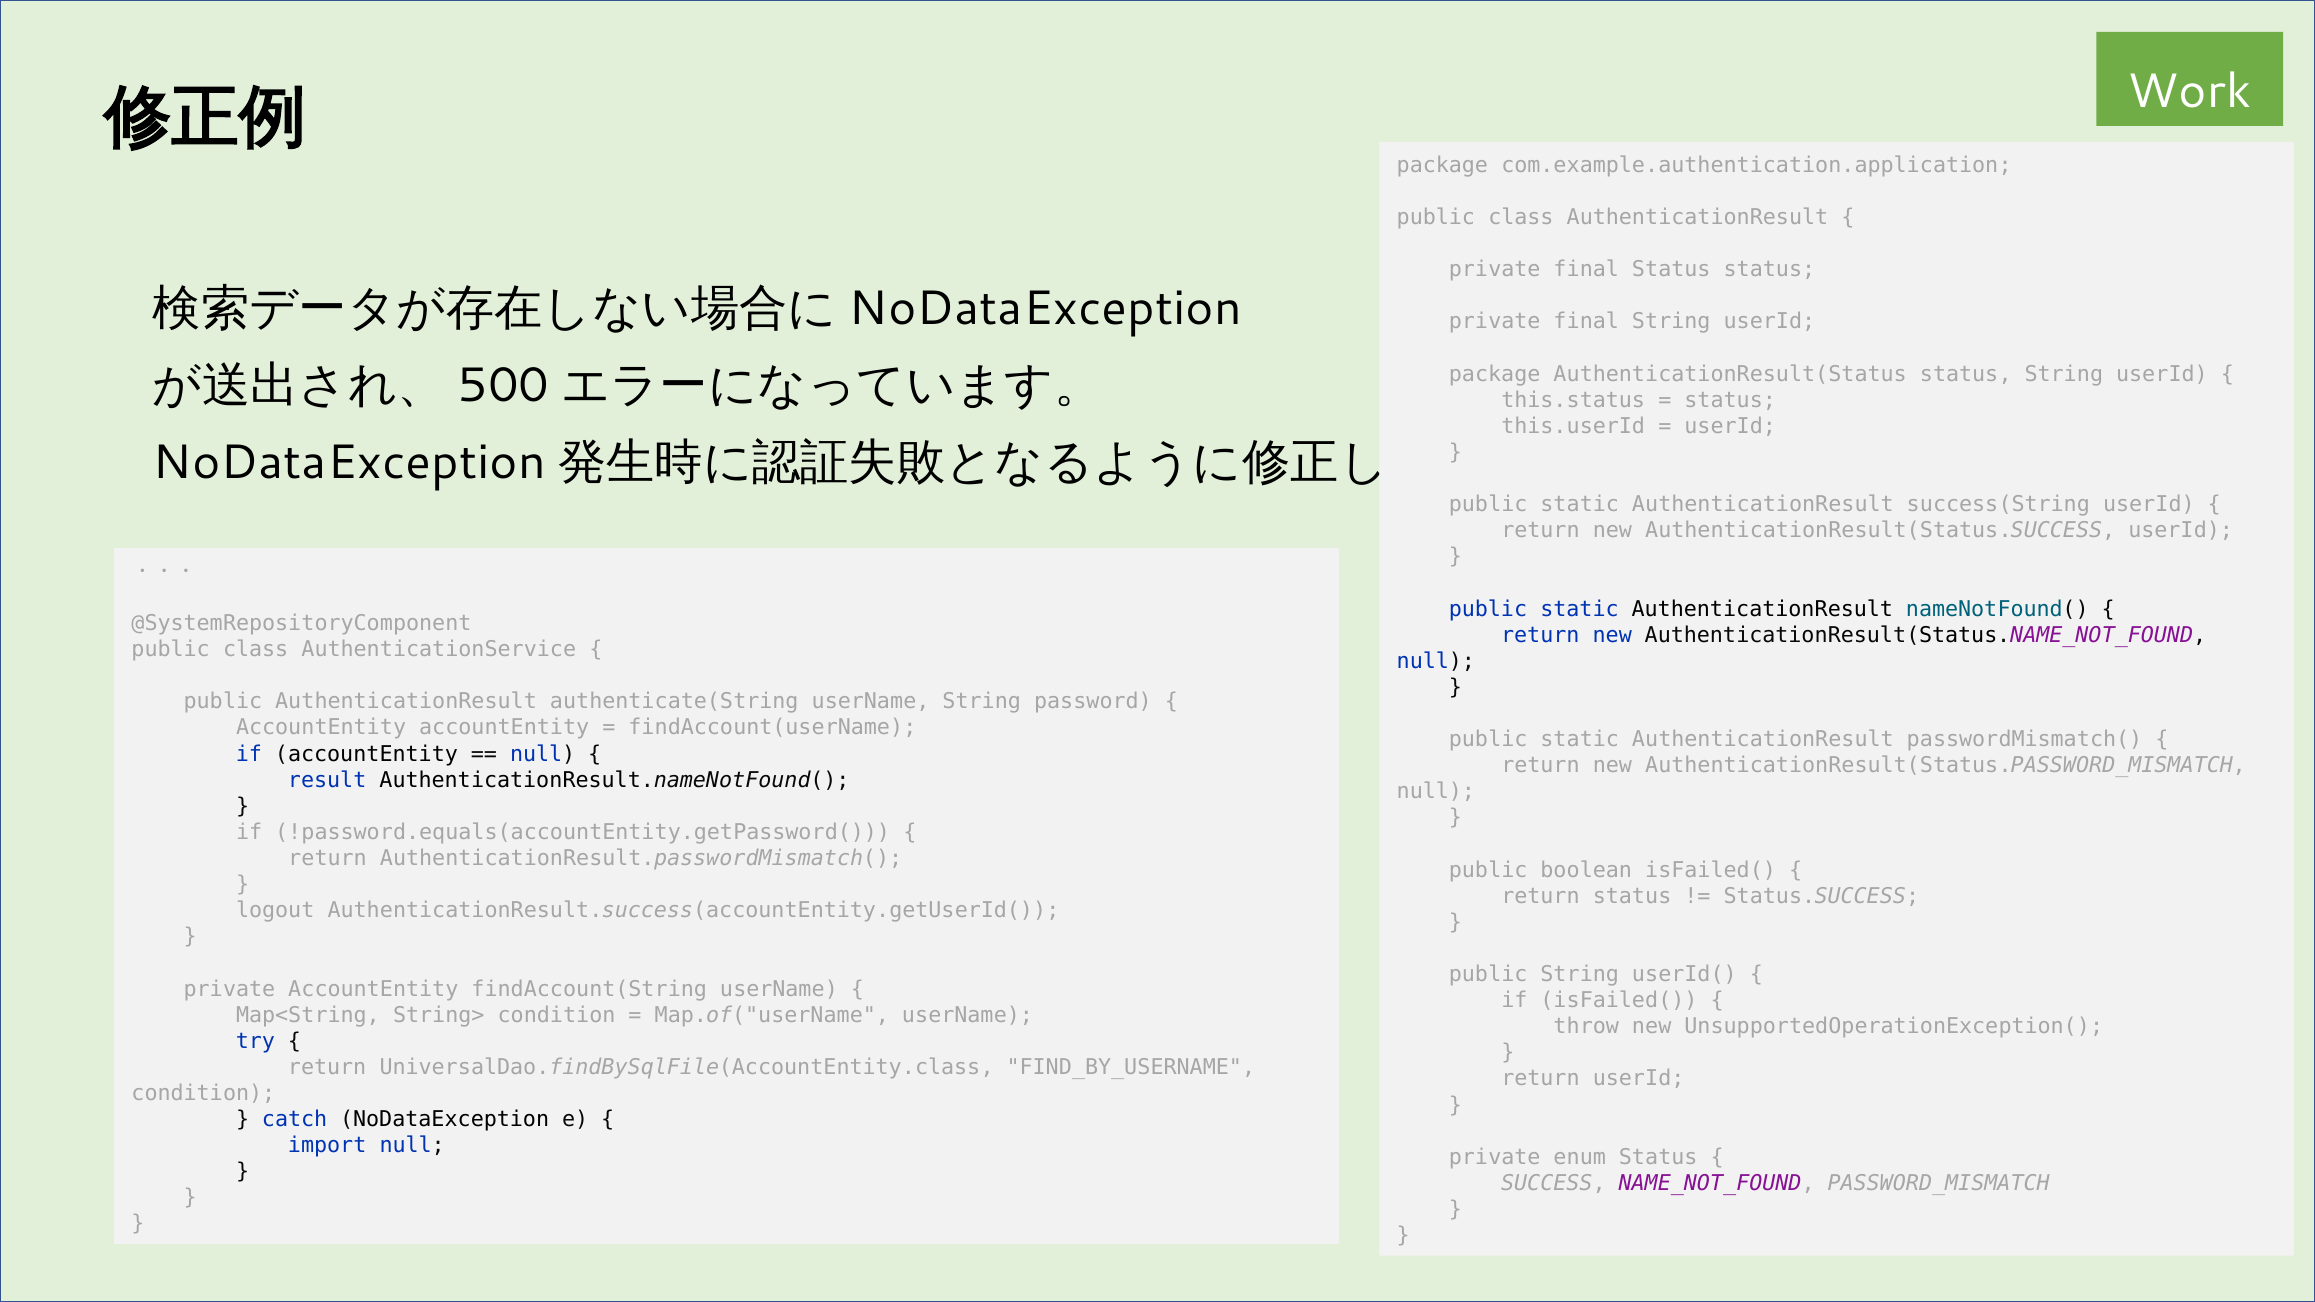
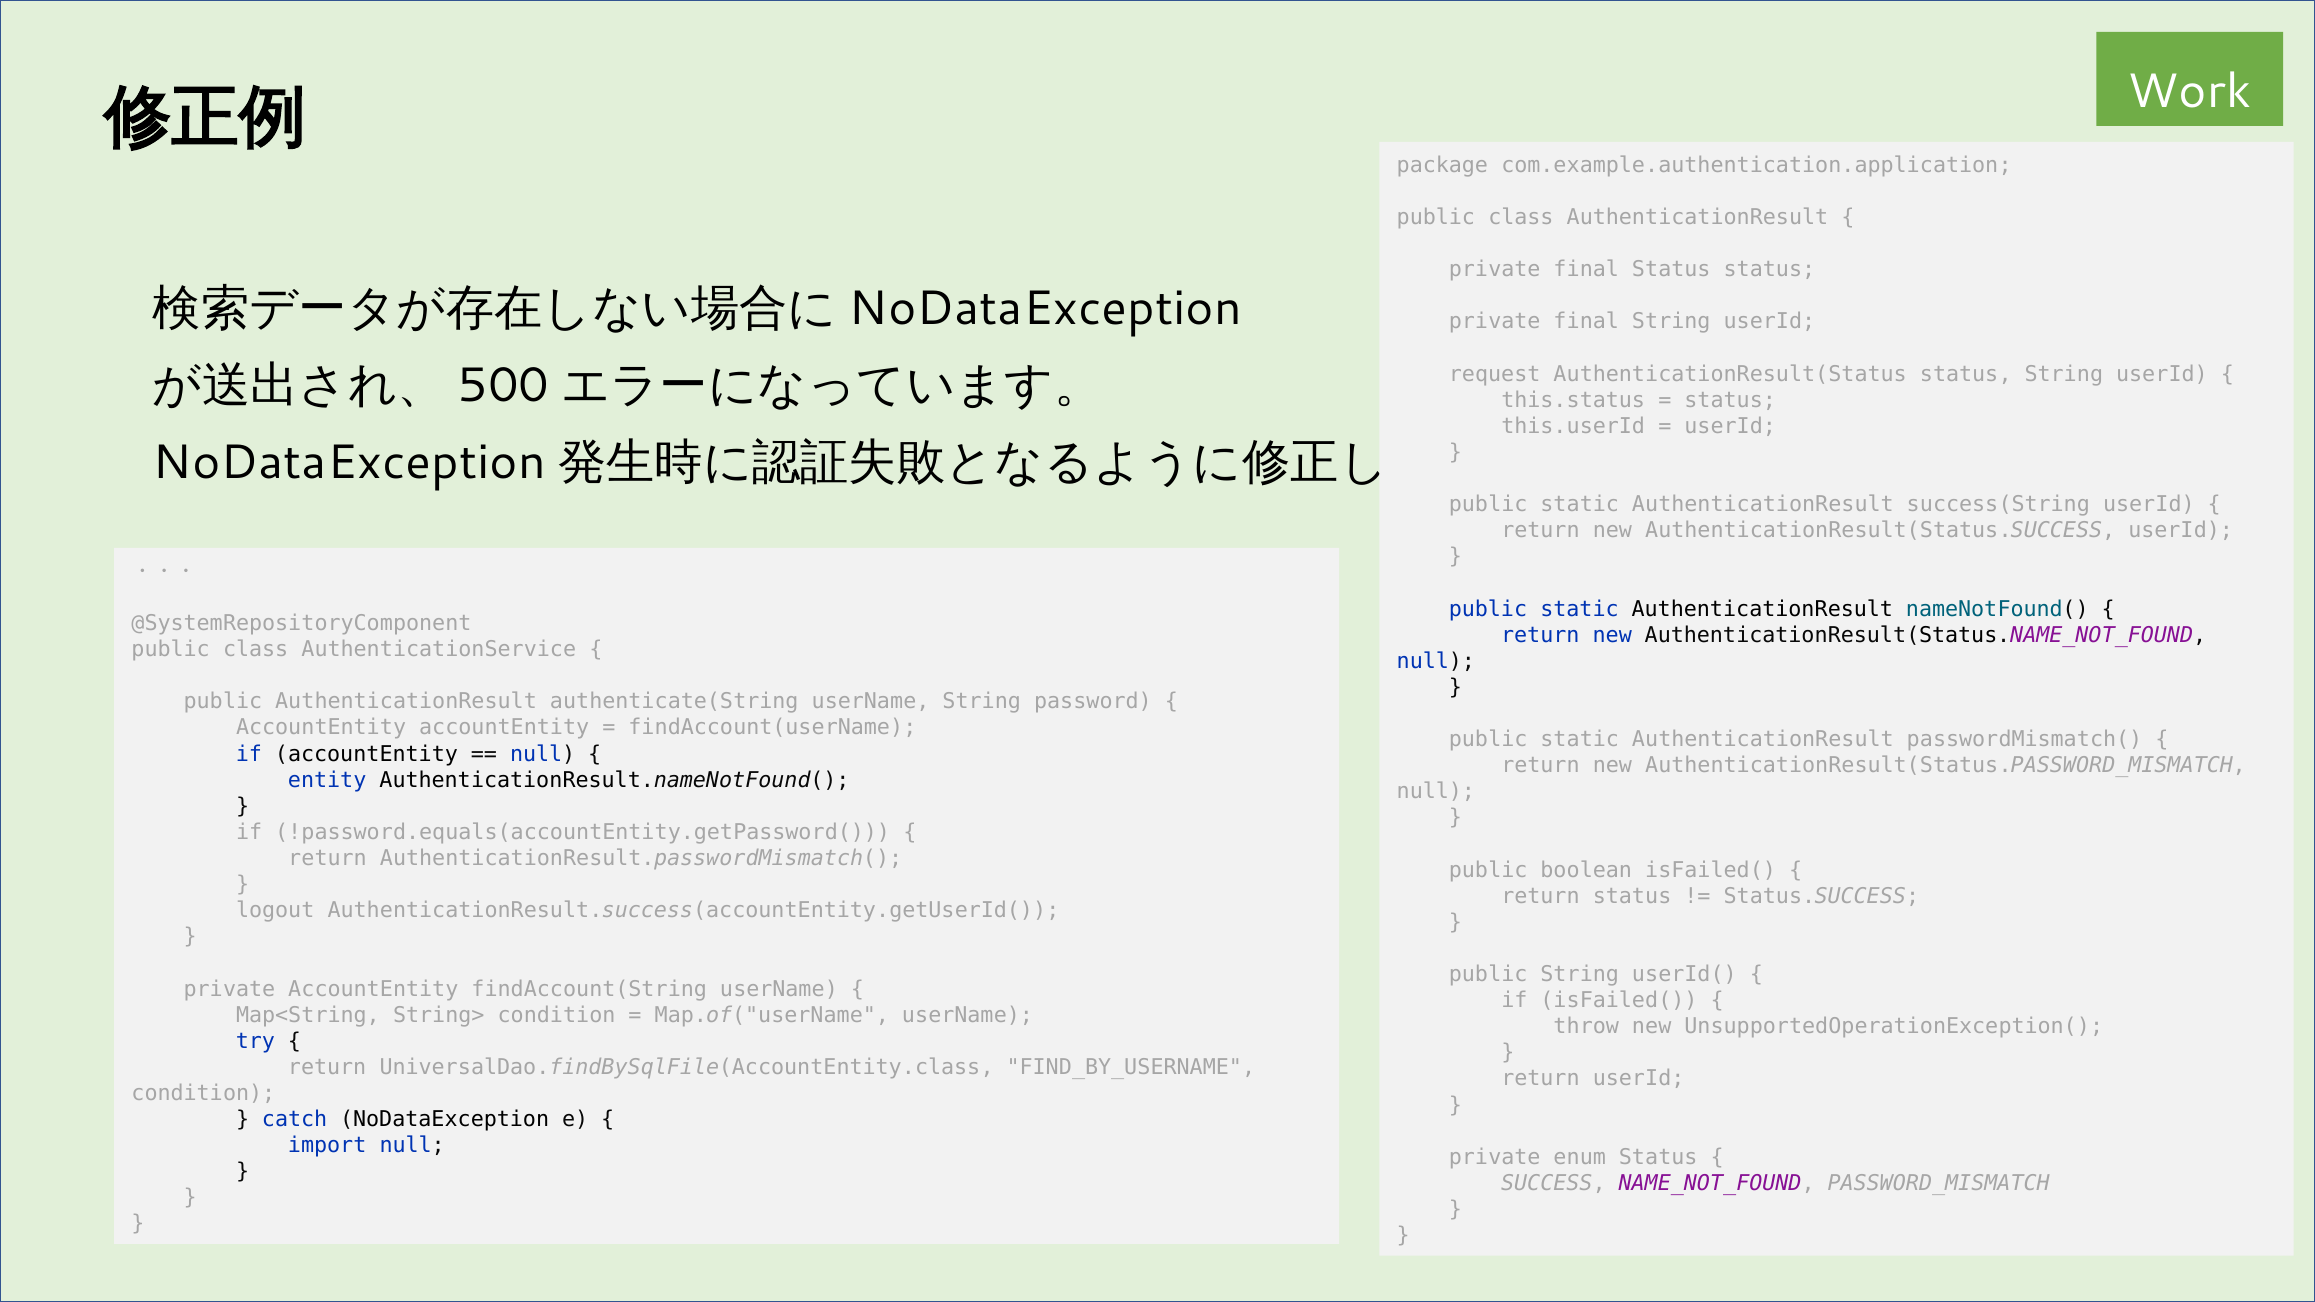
package at (1495, 374): package -> request
result: result -> entity
